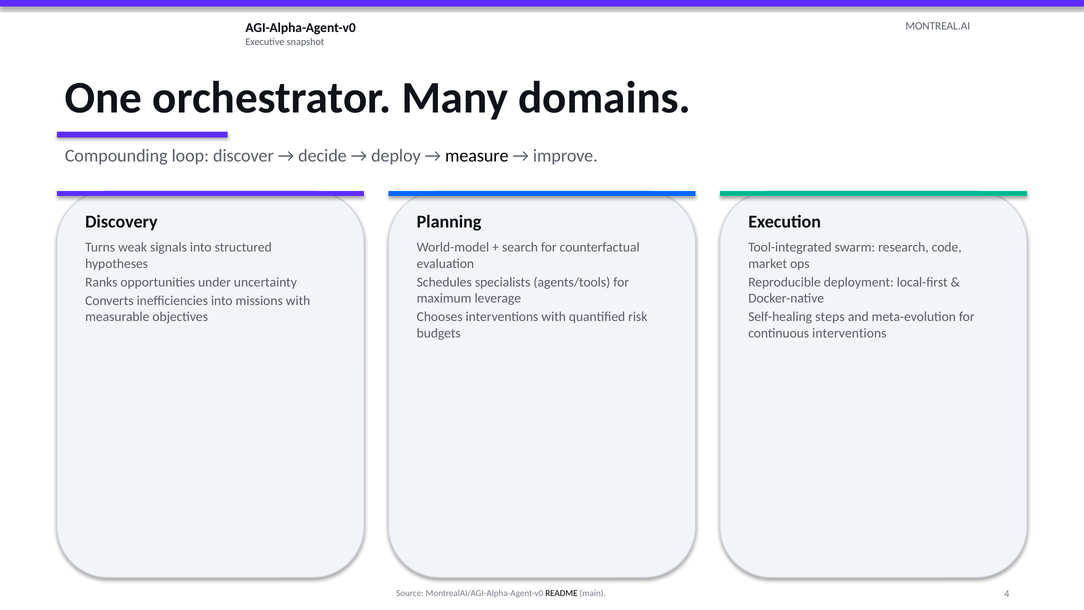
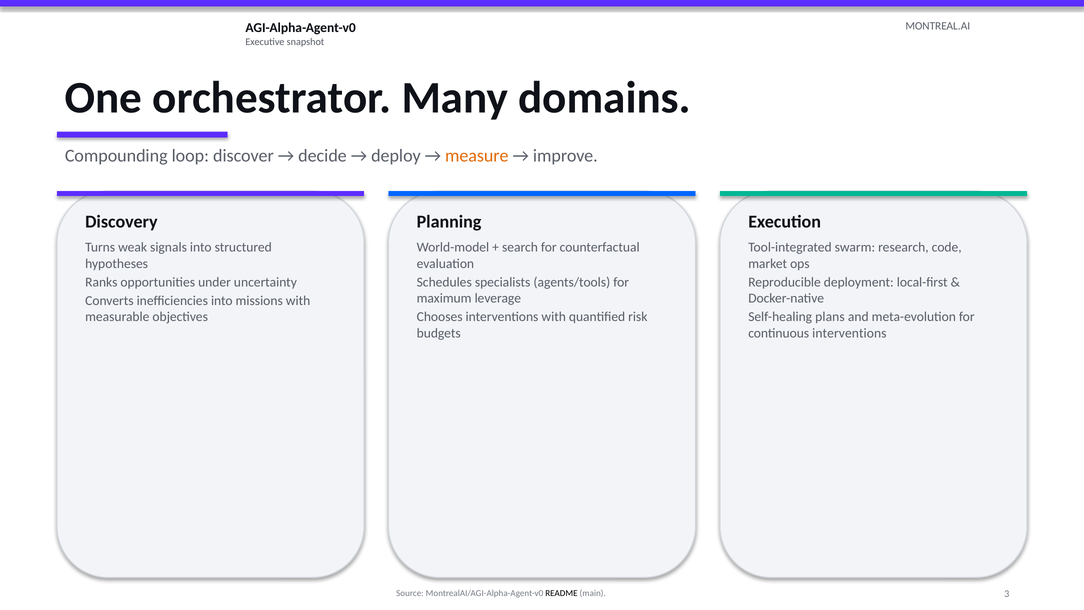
measure colour: black -> orange
steps: steps -> plans
4: 4 -> 3
